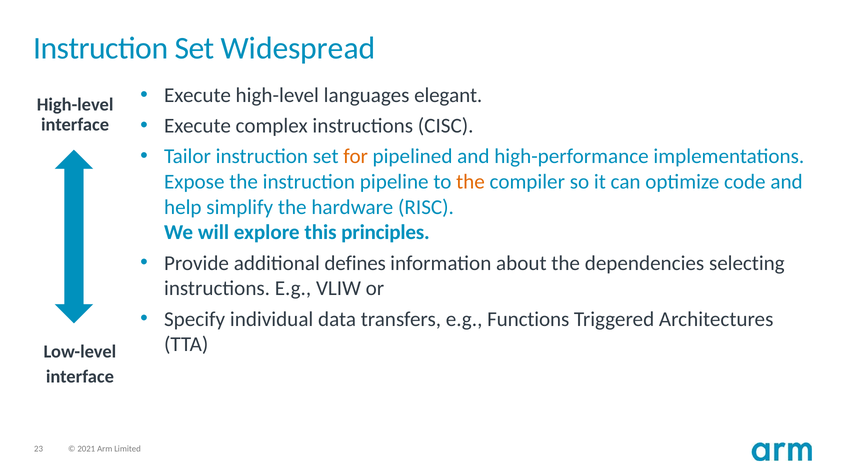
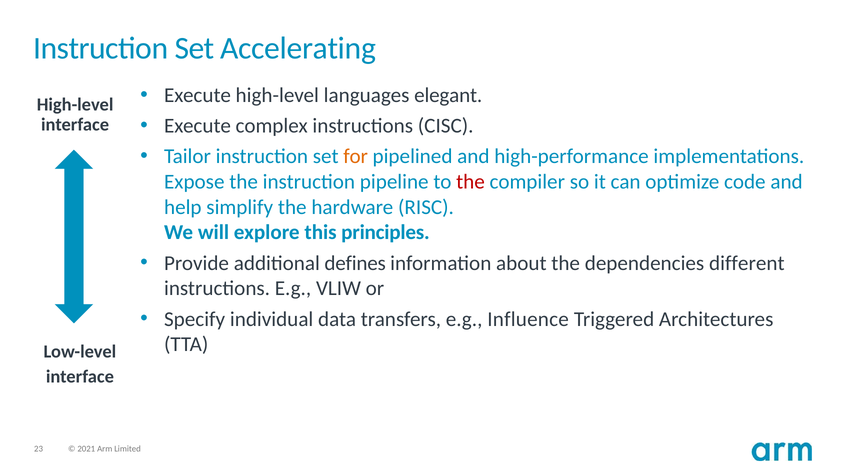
Widespread: Widespread -> Accelerating
the at (470, 182) colour: orange -> red
selecting: selecting -> different
Functions: Functions -> Influence
